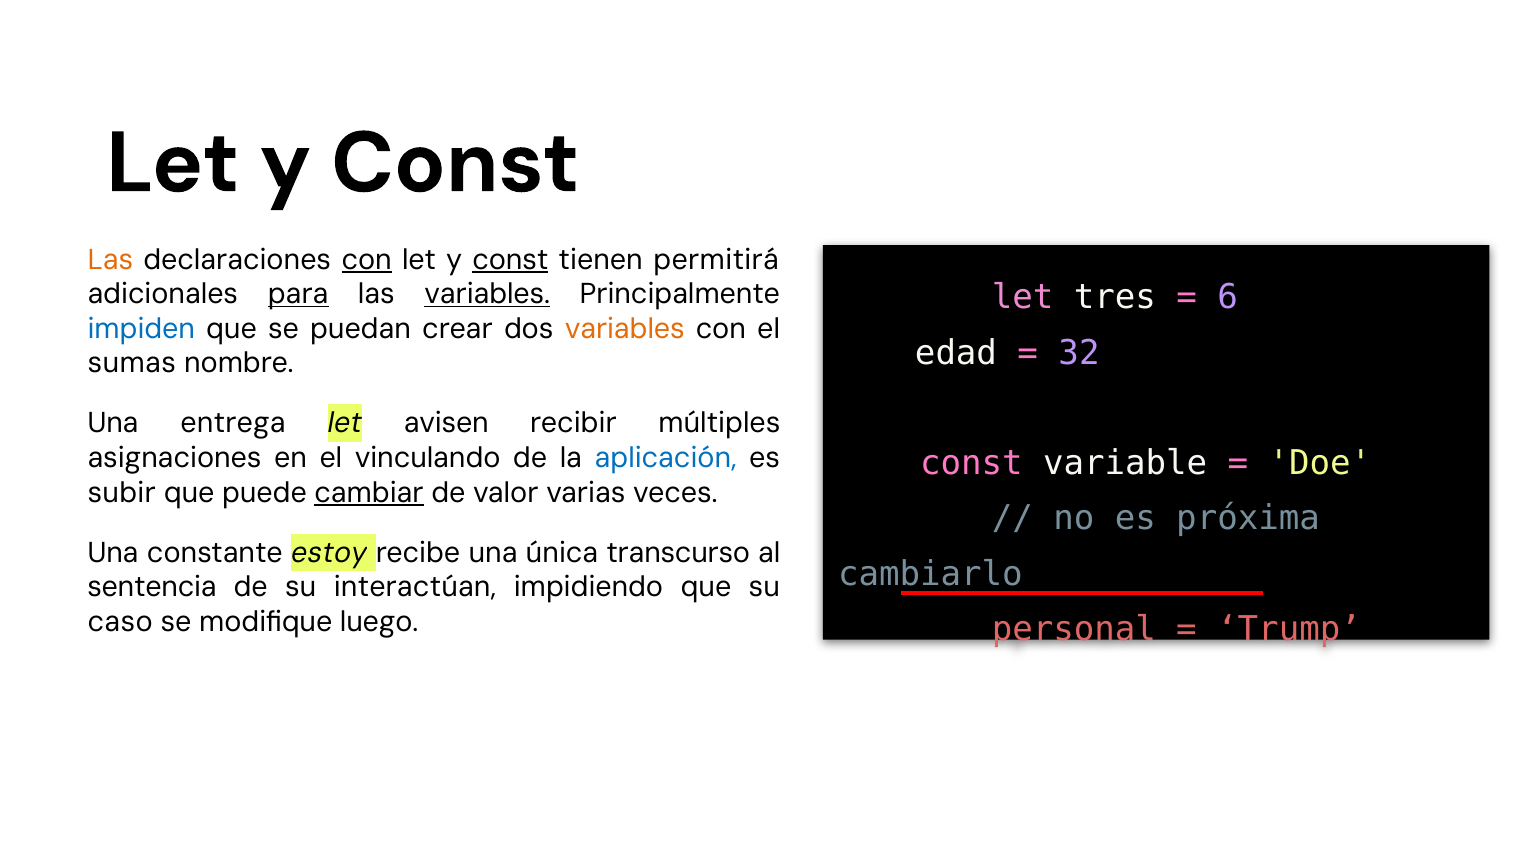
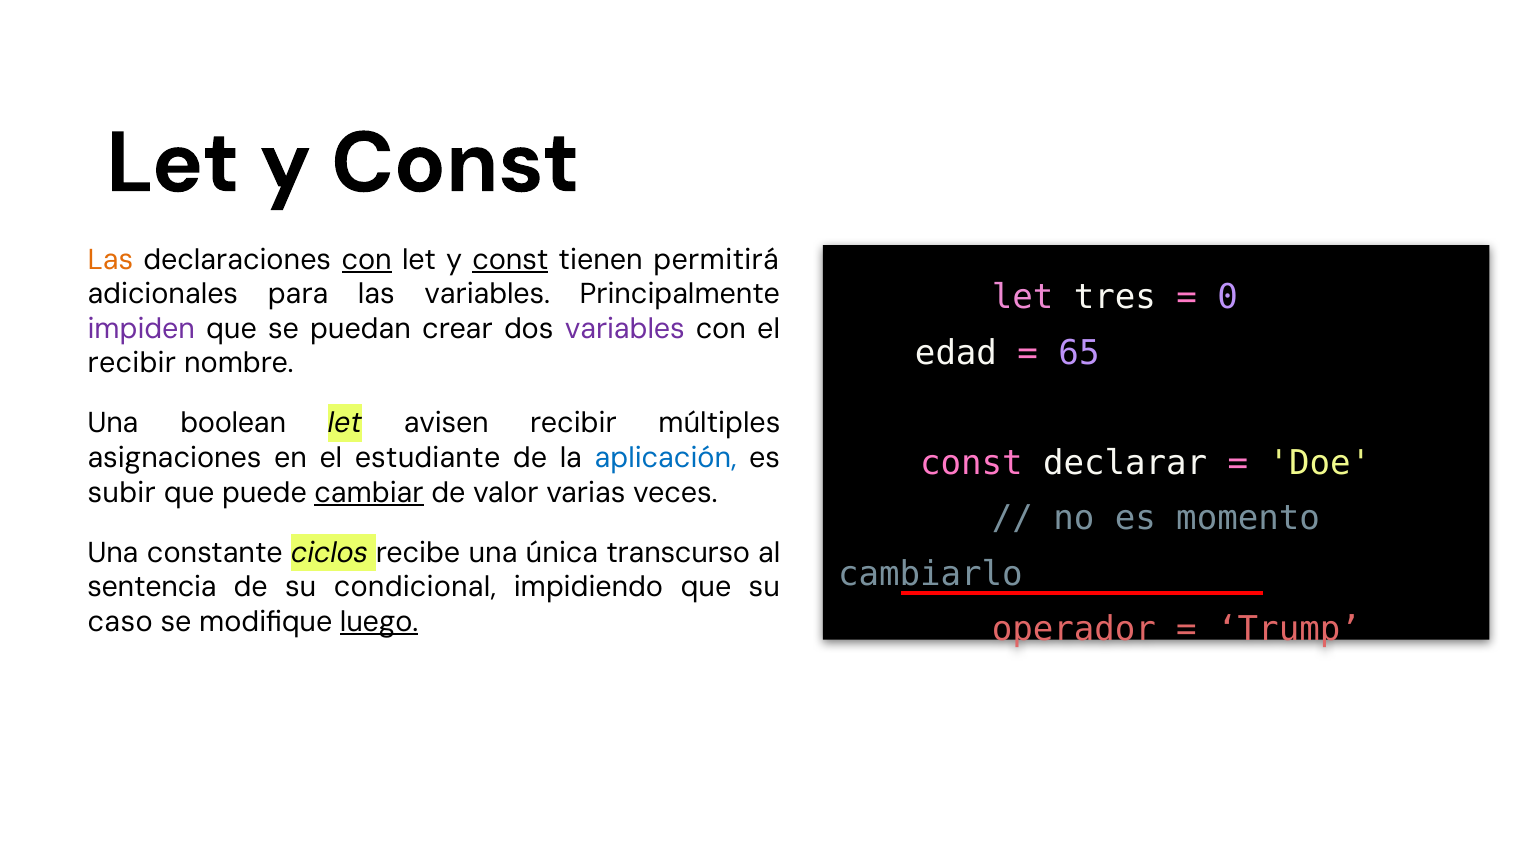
6: 6 -> 0
para underline: present -> none
variables at (487, 294) underline: present -> none
impiden colour: blue -> purple
variables at (625, 329) colour: orange -> purple
32: 32 -> 65
sumas at (132, 363): sumas -> recibir
entrega: entrega -> boolean
vinculando: vinculando -> estudiante
variable: variable -> declarar
próxima: próxima -> momento
estoy: estoy -> ciclos
interactúan: interactúan -> condicional
luego underline: none -> present
personal: personal -> operador
